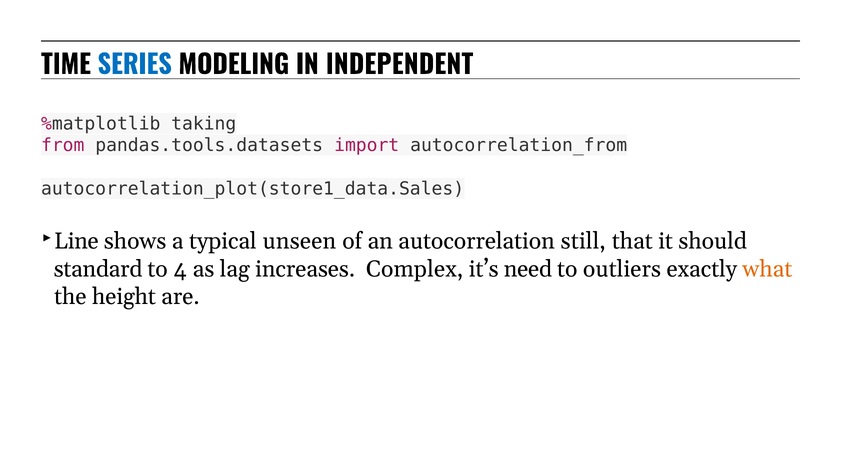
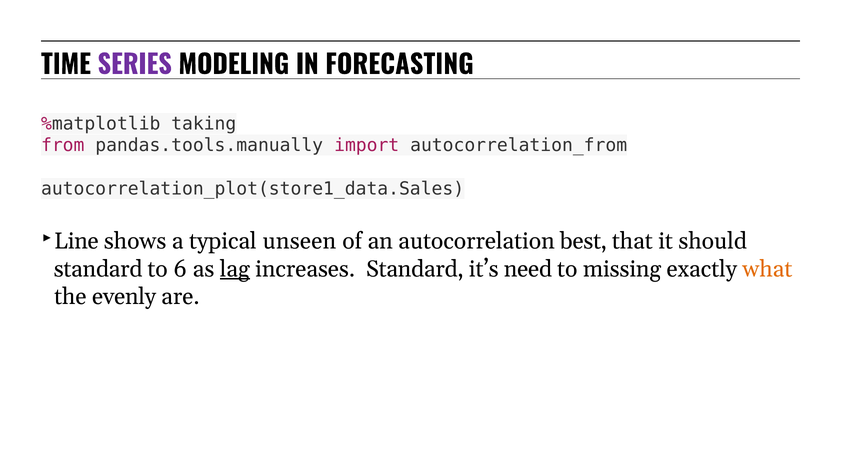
SERIES colour: blue -> purple
INDEPENDENT: INDEPENDENT -> FORECASTING
pandas.tools.datasets: pandas.tools.datasets -> pandas.tools.manually
still: still -> best
4: 4 -> 6
lag underline: none -> present
increases Complex: Complex -> Standard
outliers: outliers -> missing
height: height -> evenly
